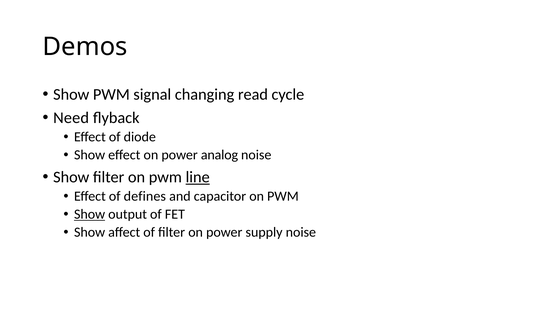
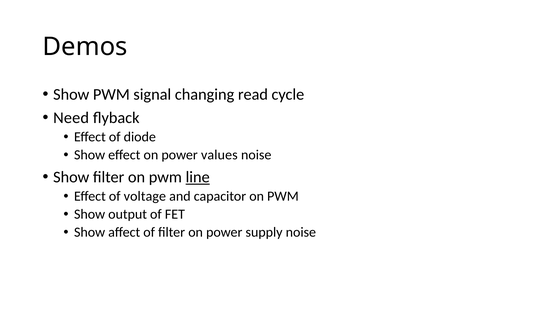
analog: analog -> values
defines: defines -> voltage
Show at (90, 215) underline: present -> none
